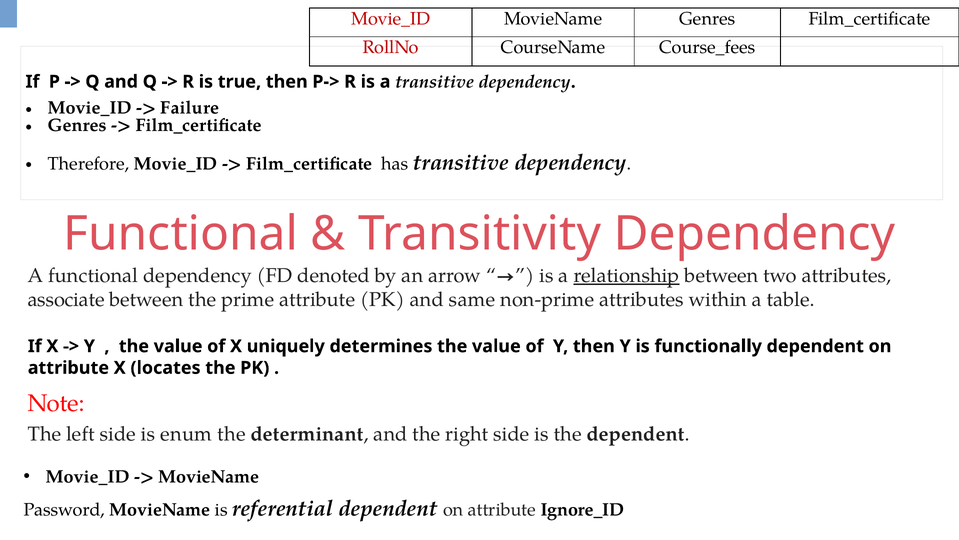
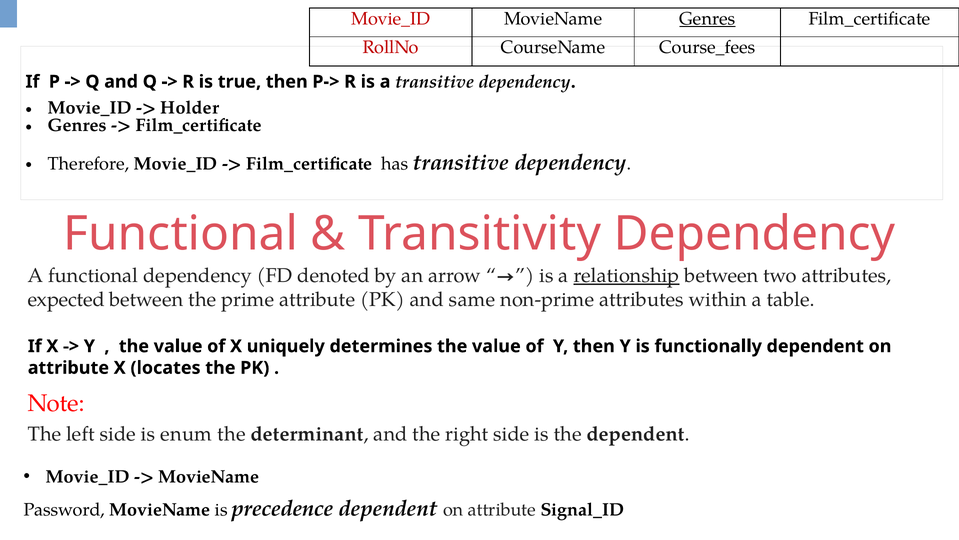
Genres at (707, 19) underline: none -> present
Failure: Failure -> Holder
associate: associate -> expected
referential: referential -> precedence
Ignore_ID: Ignore_ID -> Signal_ID
